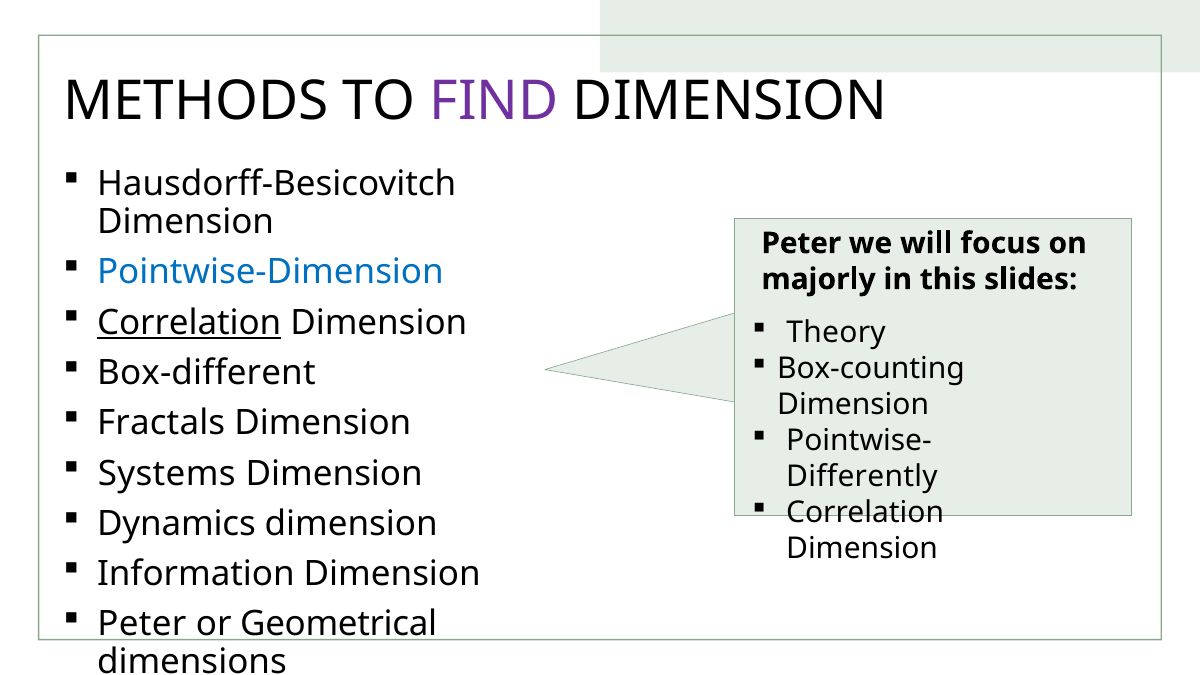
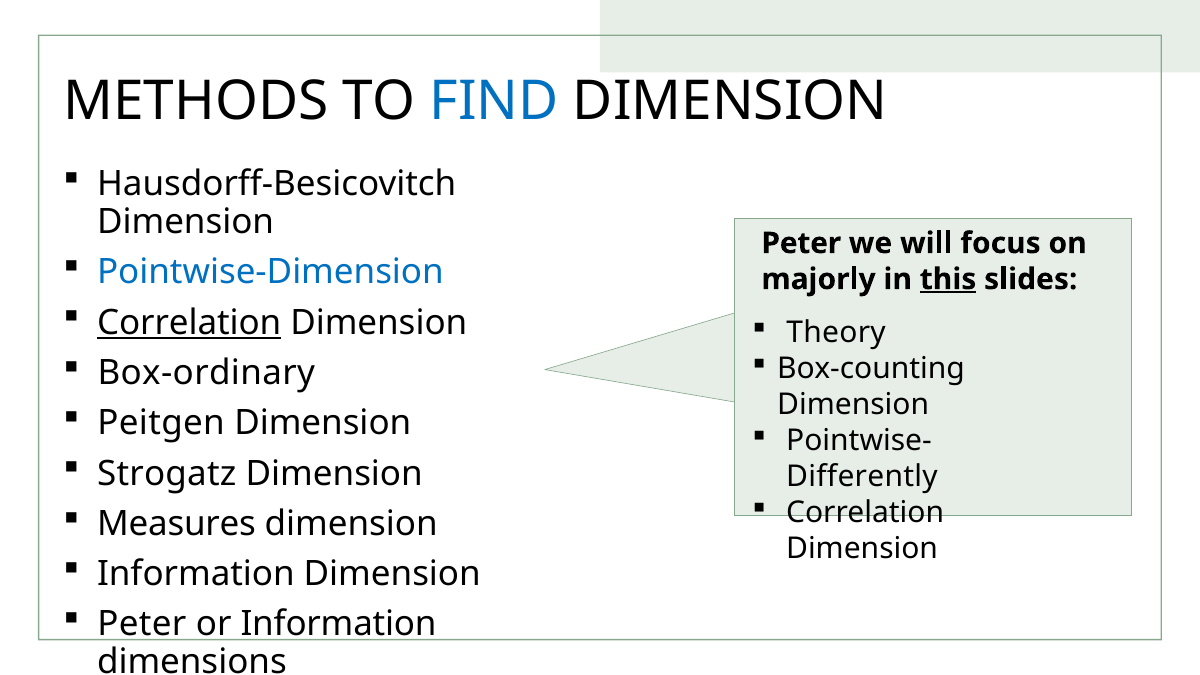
FIND colour: purple -> blue
this underline: none -> present
Box-different: Box-different -> Box-ordinary
Fractals: Fractals -> Peitgen
Systems: Systems -> Strogatz
Dynamics: Dynamics -> Measures
or Geometrical: Geometrical -> Information
